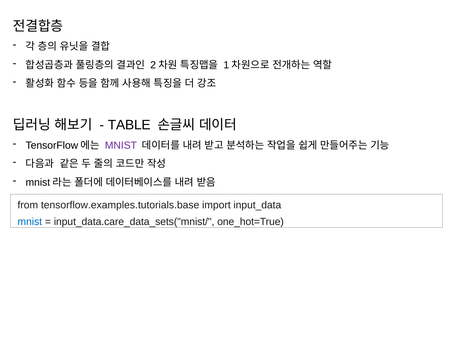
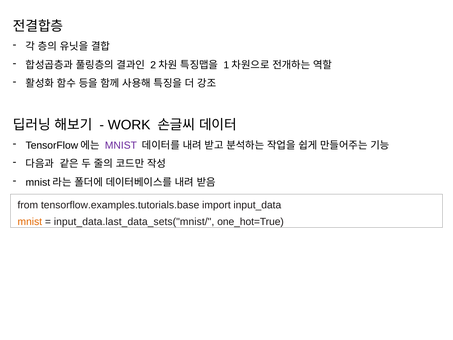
TABLE: TABLE -> WORK
mnist at (30, 222) colour: blue -> orange
input_data.care_data_sets("mnist/: input_data.care_data_sets("mnist/ -> input_data.last_data_sets("mnist/
